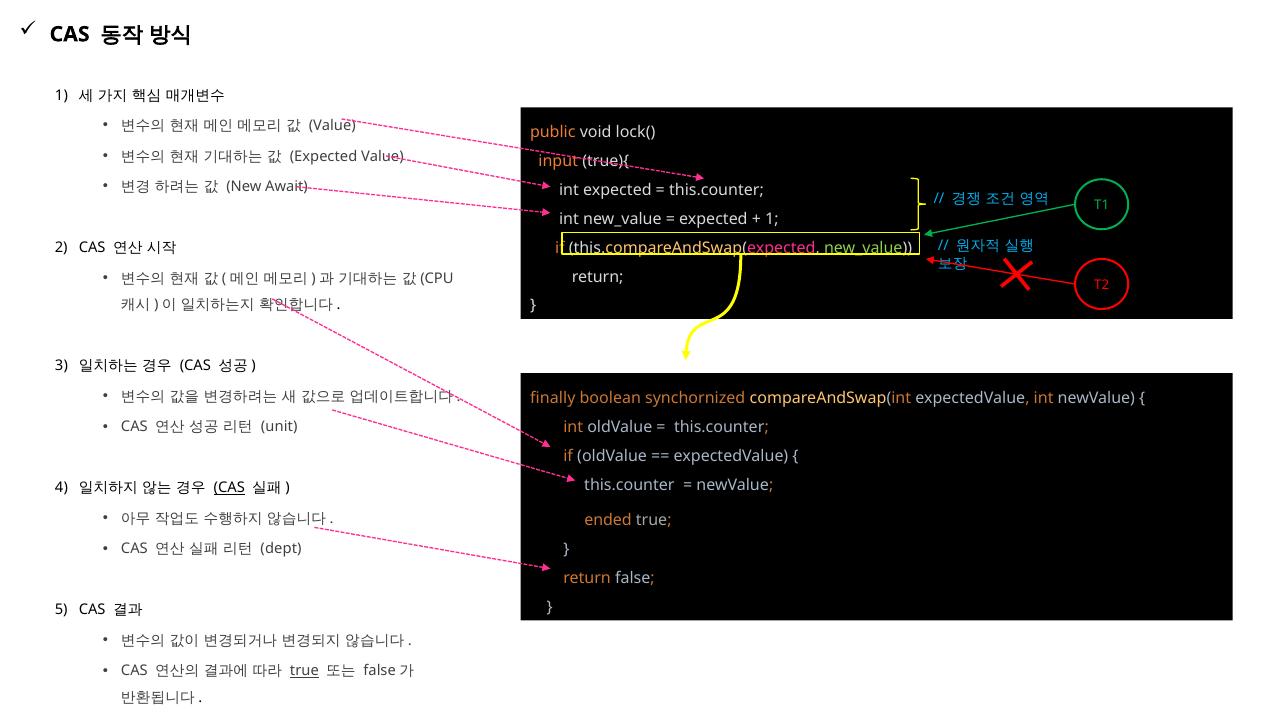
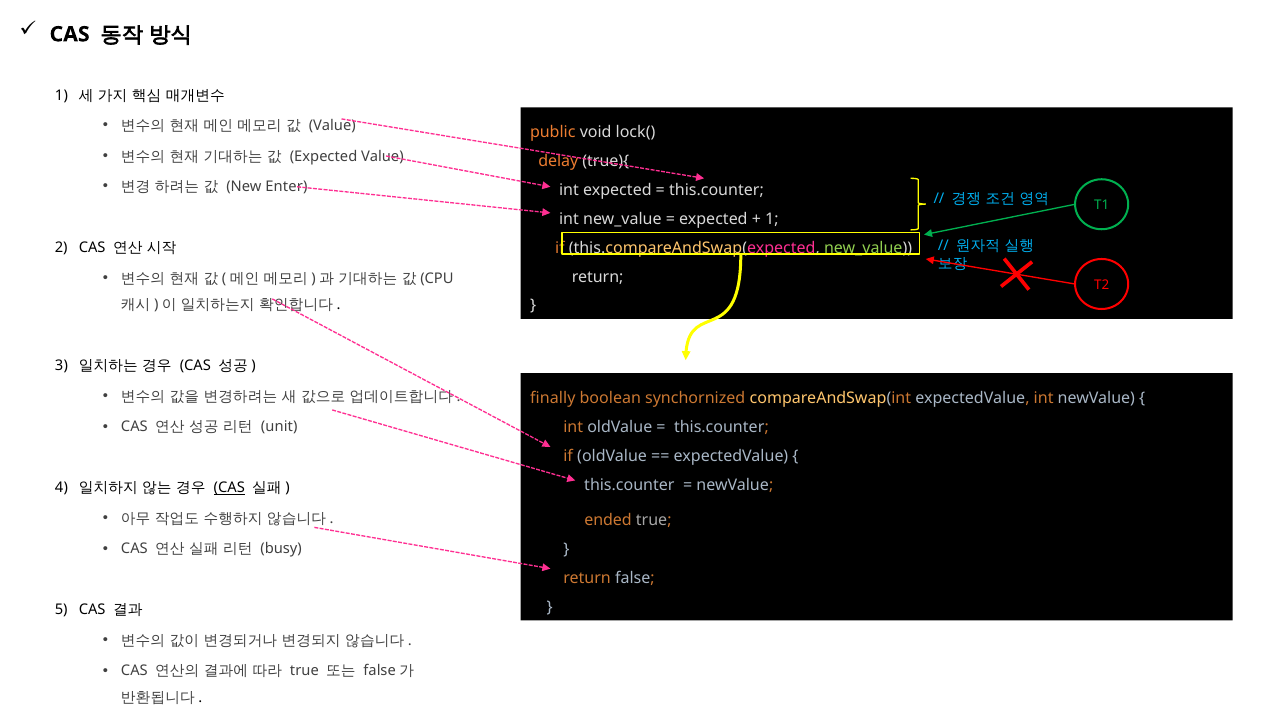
input: input -> delay
Await: Await -> Enter
dept: dept -> busy
true at (304, 671) underline: present -> none
